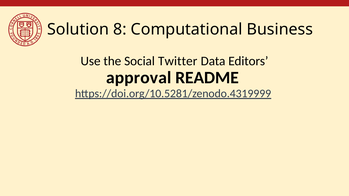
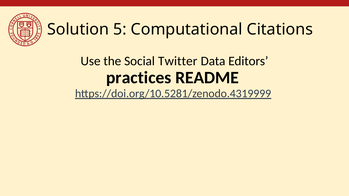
8: 8 -> 5
Business: Business -> Citations
approval: approval -> practices
